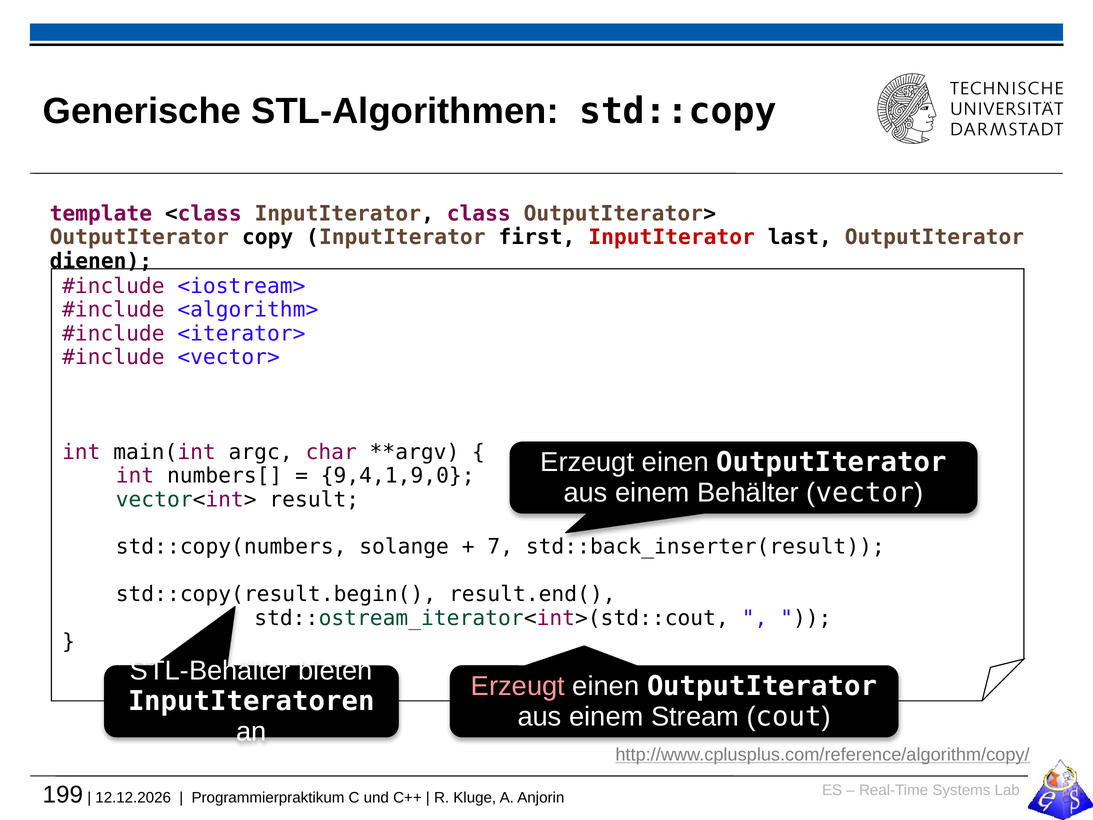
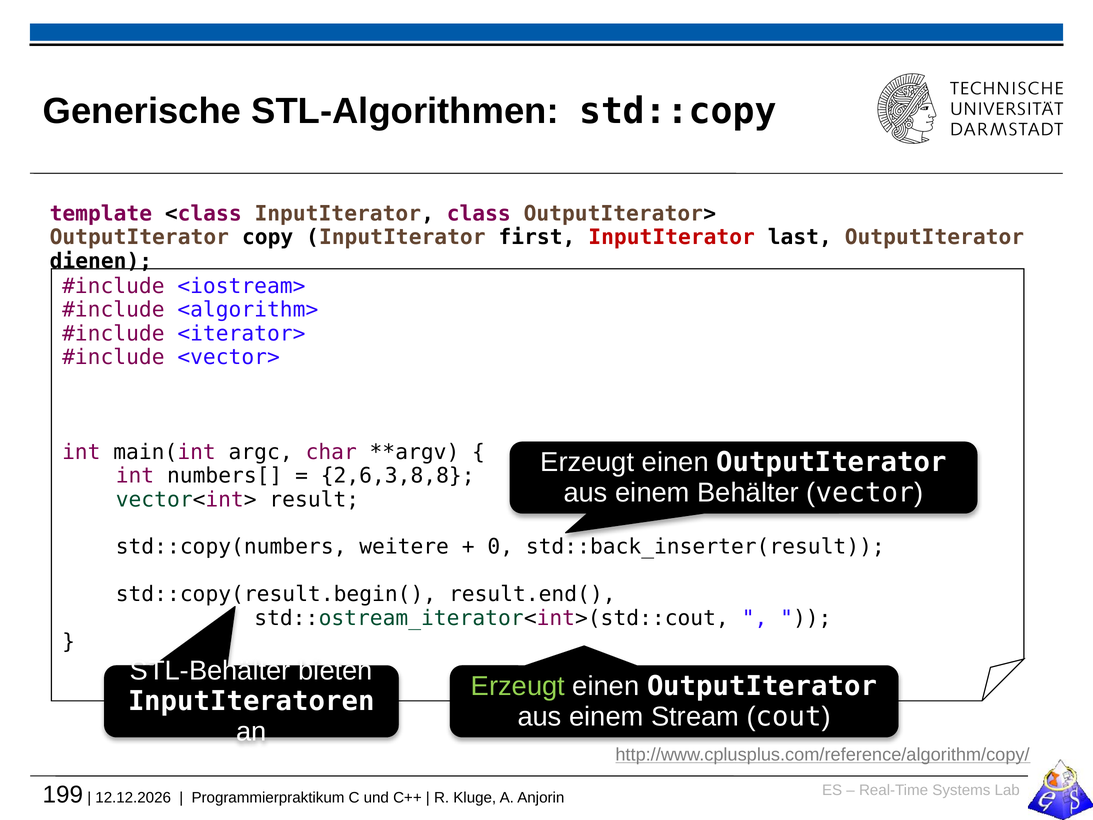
9,4,1,9,0: 9,4,1,9,0 -> 2,6,3,8,8
solange: solange -> weitere
7: 7 -> 0
Erzeugt at (518, 686) colour: pink -> light green
